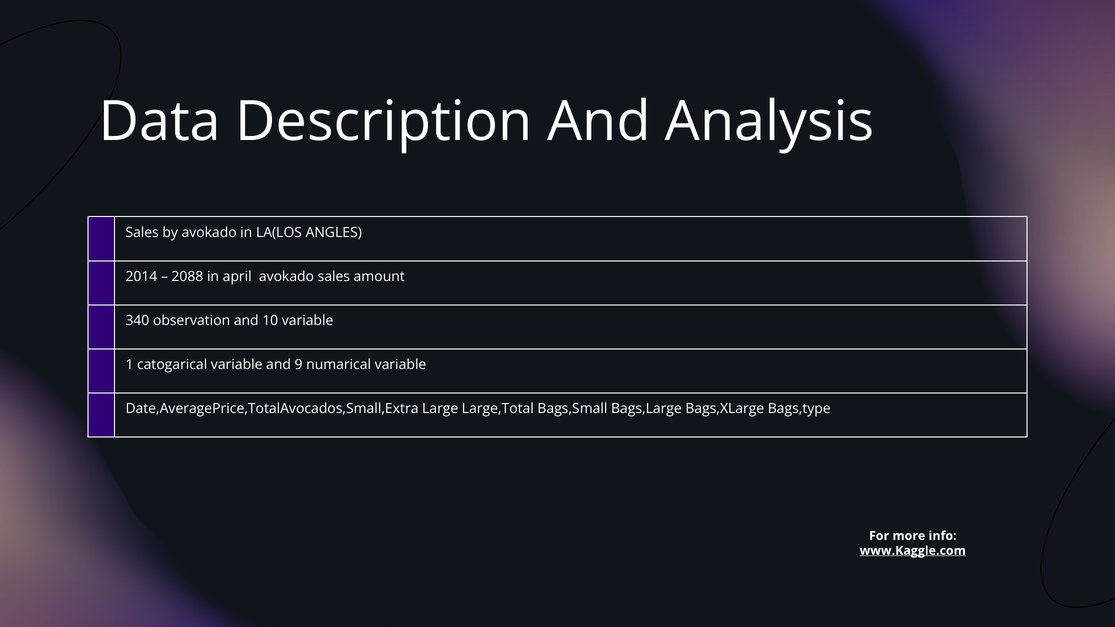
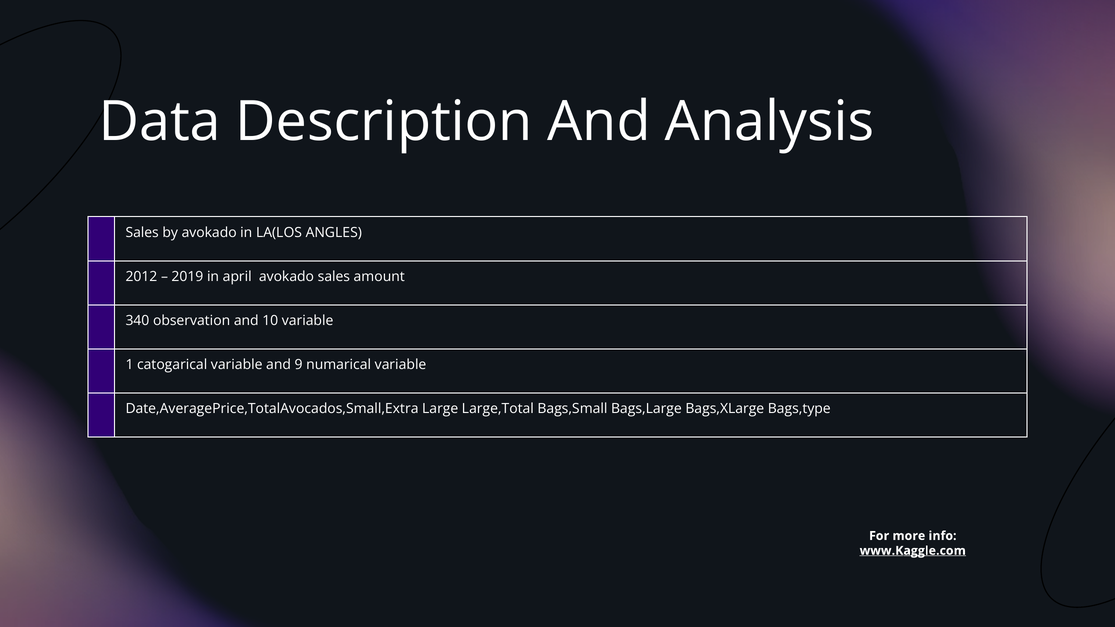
2014: 2014 -> 2012
2088: 2088 -> 2019
